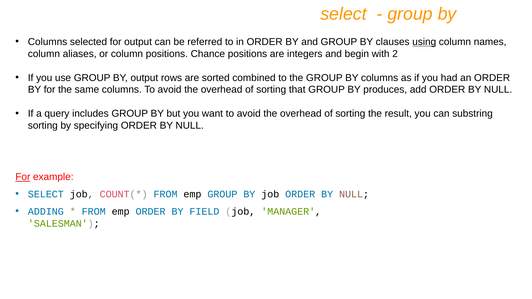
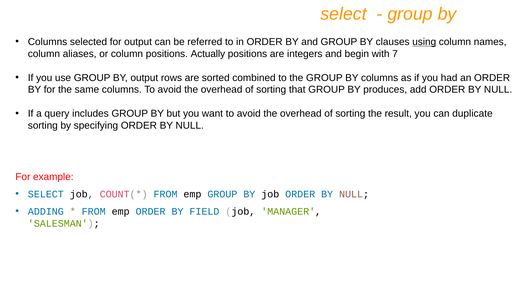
Chance: Chance -> Actually
2: 2 -> 7
substring: substring -> duplicate
For at (23, 177) underline: present -> none
